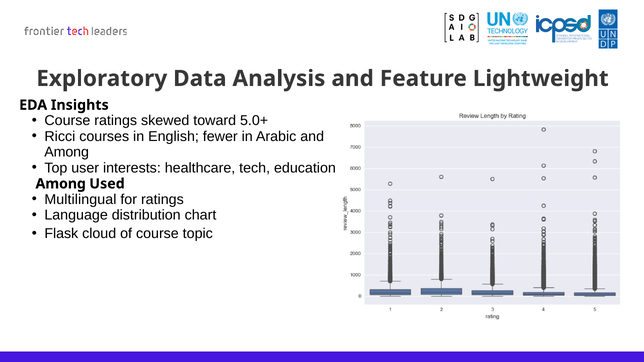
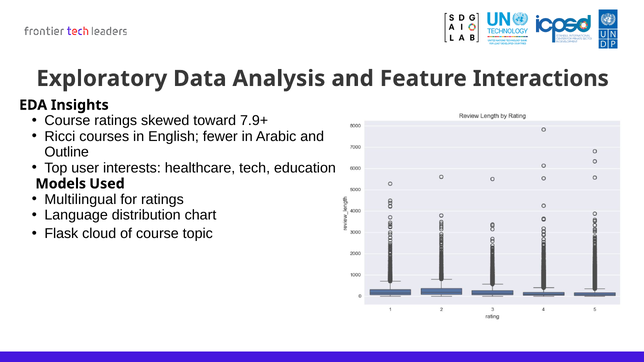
Lightweight: Lightweight -> Interactions
5.0+: 5.0+ -> 7.9+
Among at (67, 152): Among -> Outline
Among at (61, 184): Among -> Models
